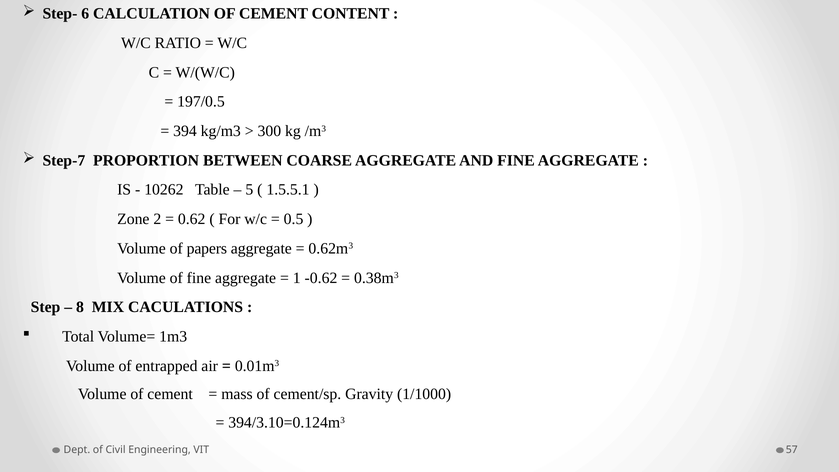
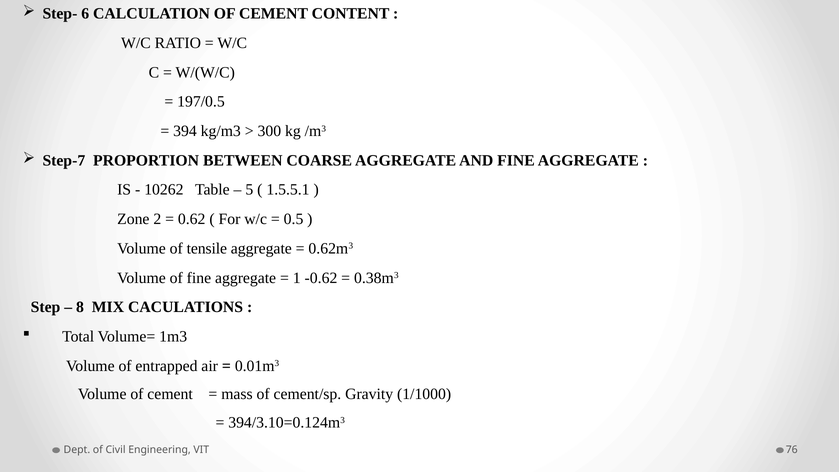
papers: papers -> tensile
57: 57 -> 76
